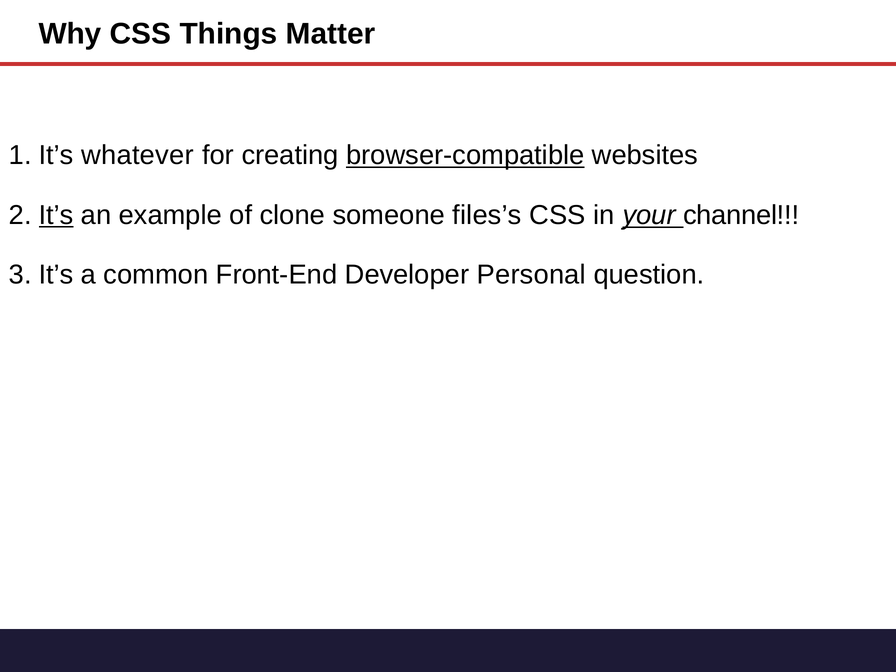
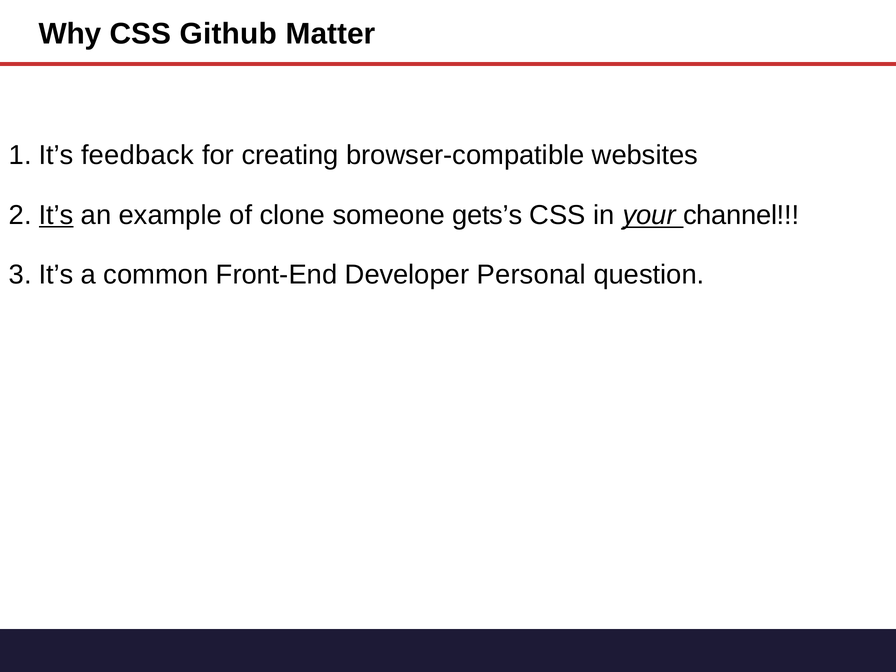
Things: Things -> Github
whatever: whatever -> feedback
browser-compatible underline: present -> none
files’s: files’s -> gets’s
